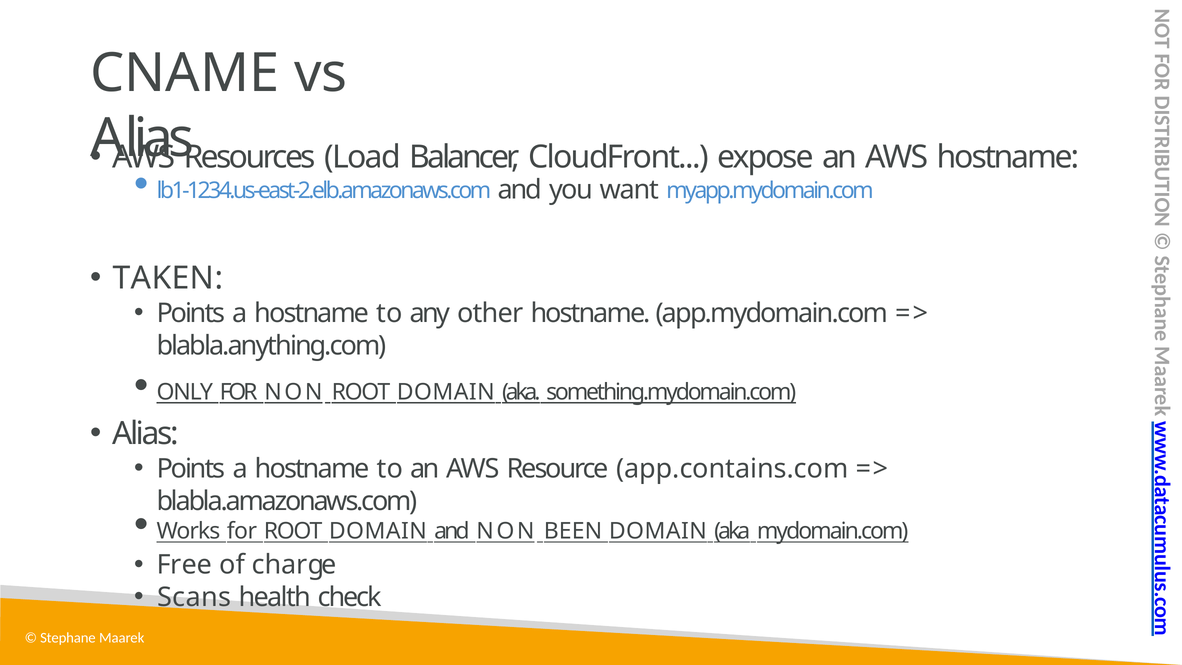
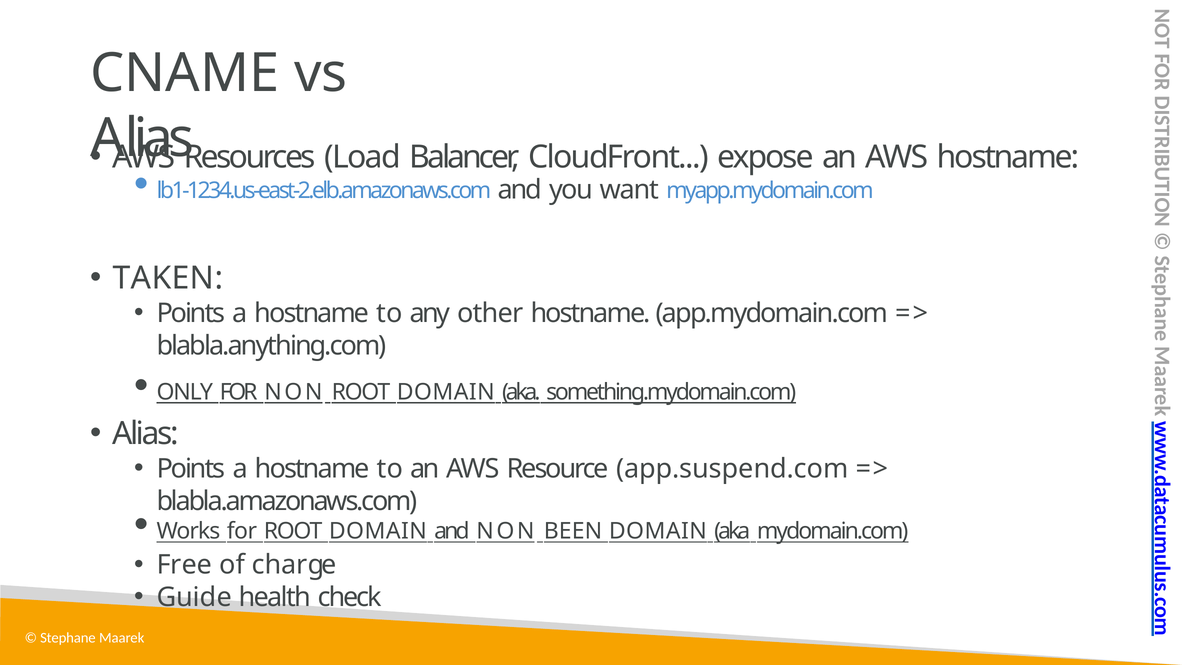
app.contains.com: app.contains.com -> app.suspend.com
Scans: Scans -> Guide
